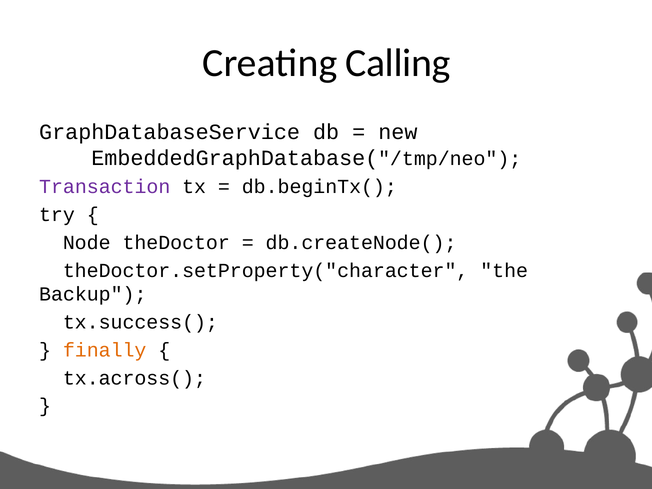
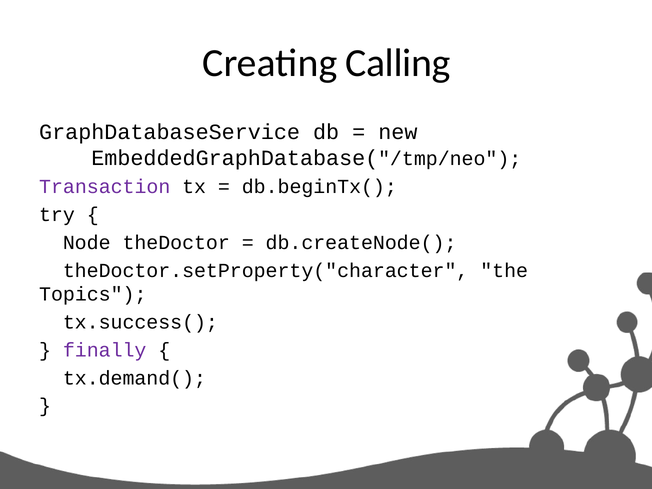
Backup: Backup -> Topics
finally colour: orange -> purple
tx.across(: tx.across( -> tx.demand(
